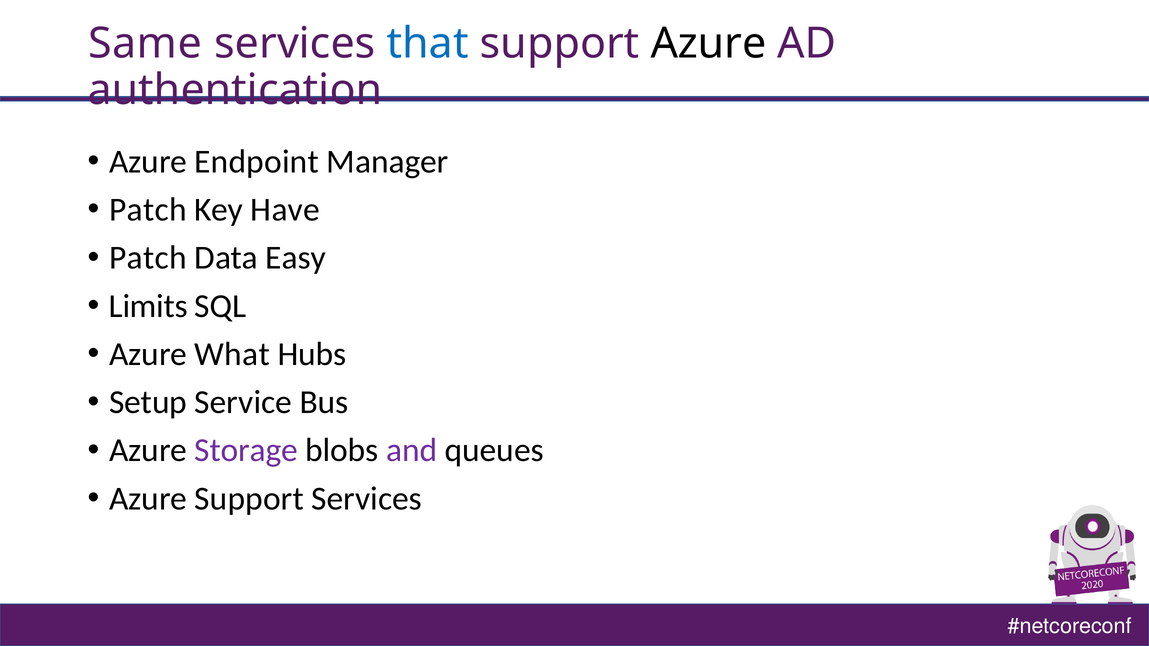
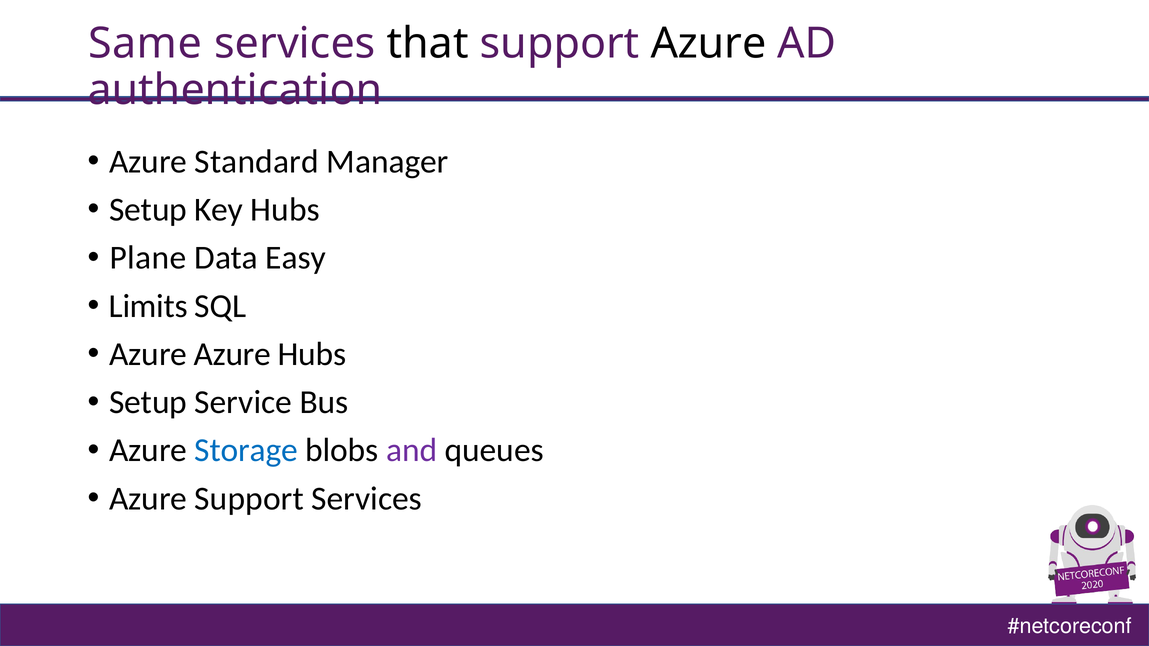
that colour: blue -> black
Endpoint: Endpoint -> Standard
Patch at (148, 210): Patch -> Setup
Key Have: Have -> Hubs
Patch at (148, 258): Patch -> Plane
Azure What: What -> Azure
Storage colour: purple -> blue
